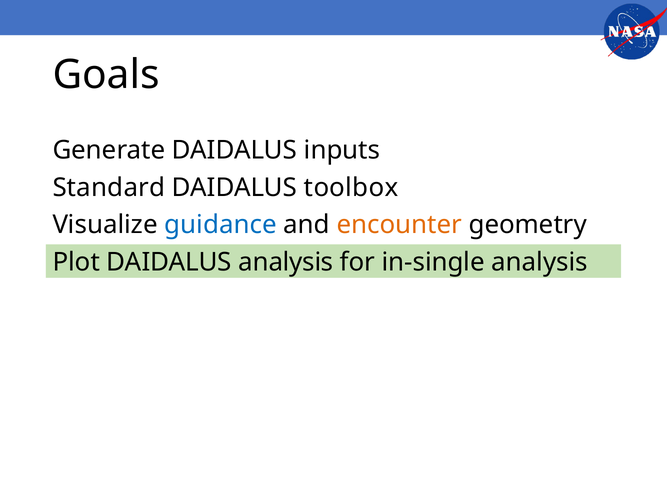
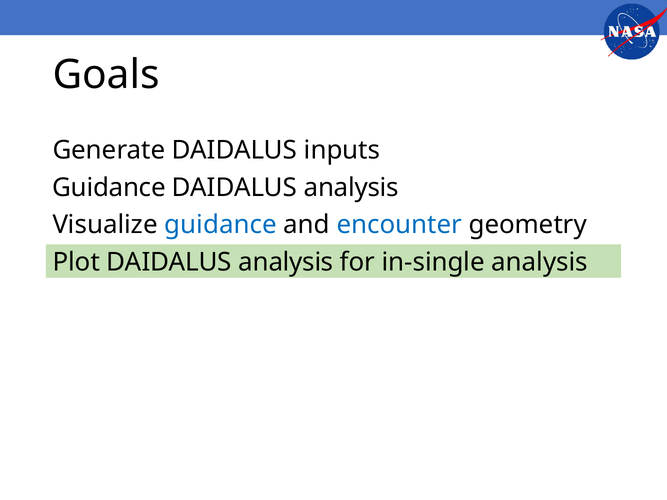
Standard at (109, 188): Standard -> Guidance
toolbox at (351, 188): toolbox -> analysis
encounter colour: orange -> blue
